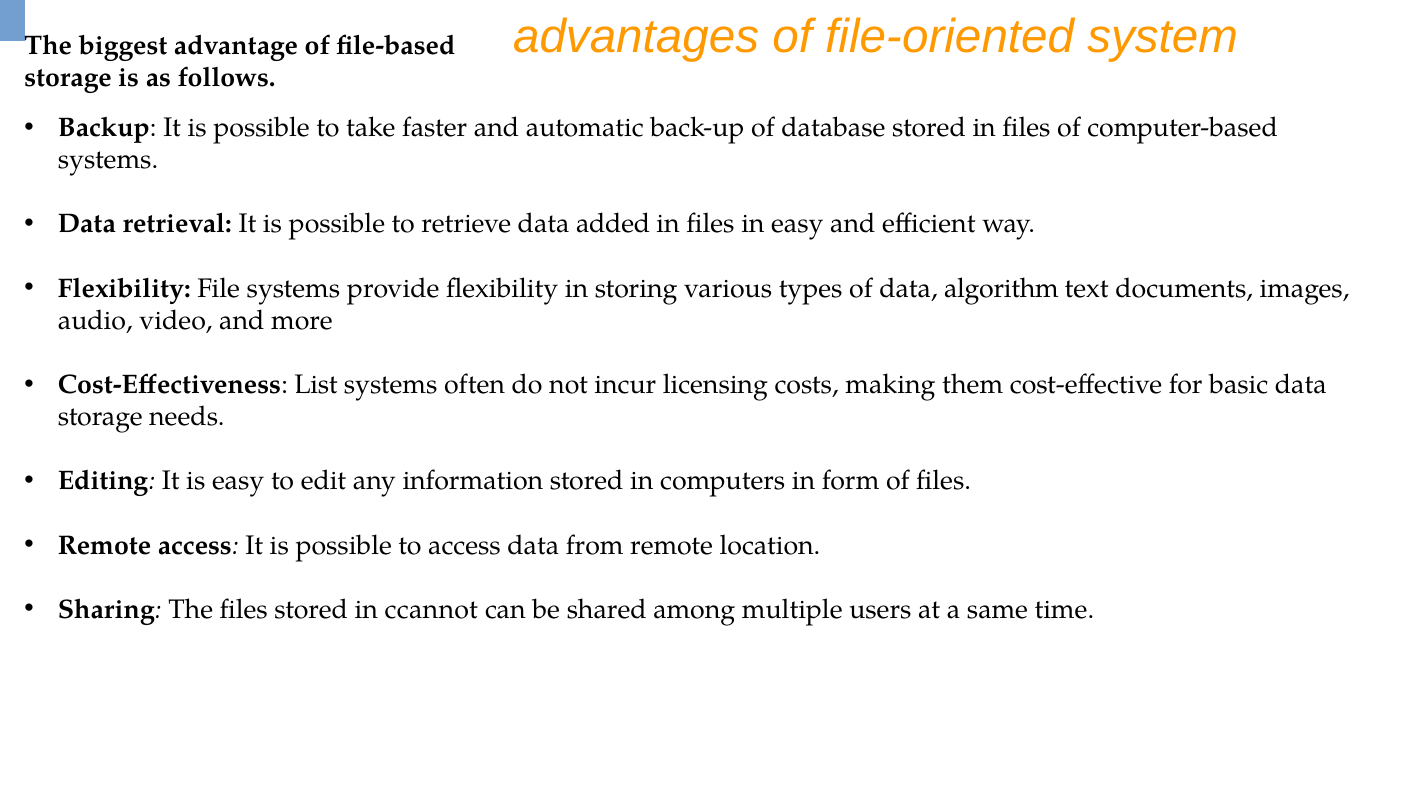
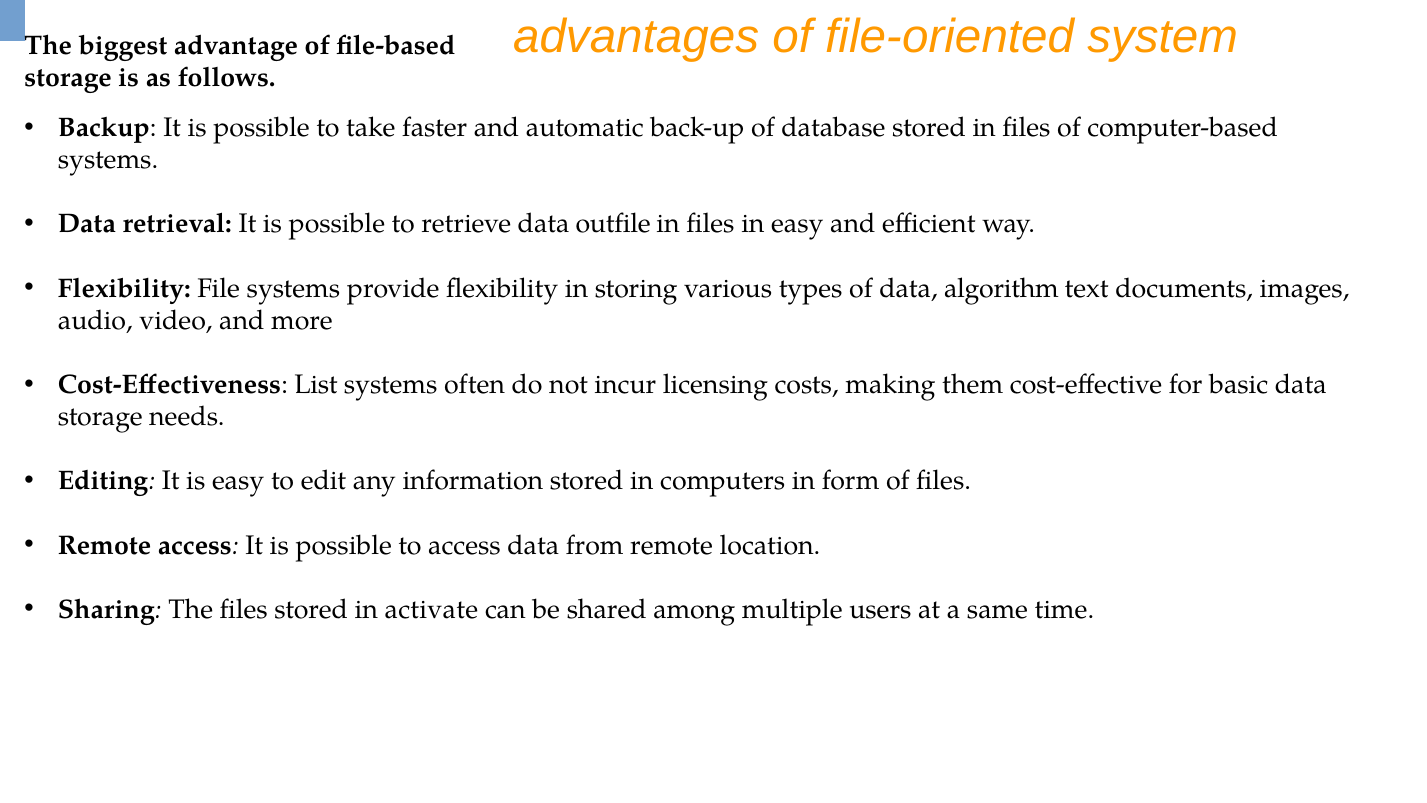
added: added -> outfile
ccannot: ccannot -> activate
